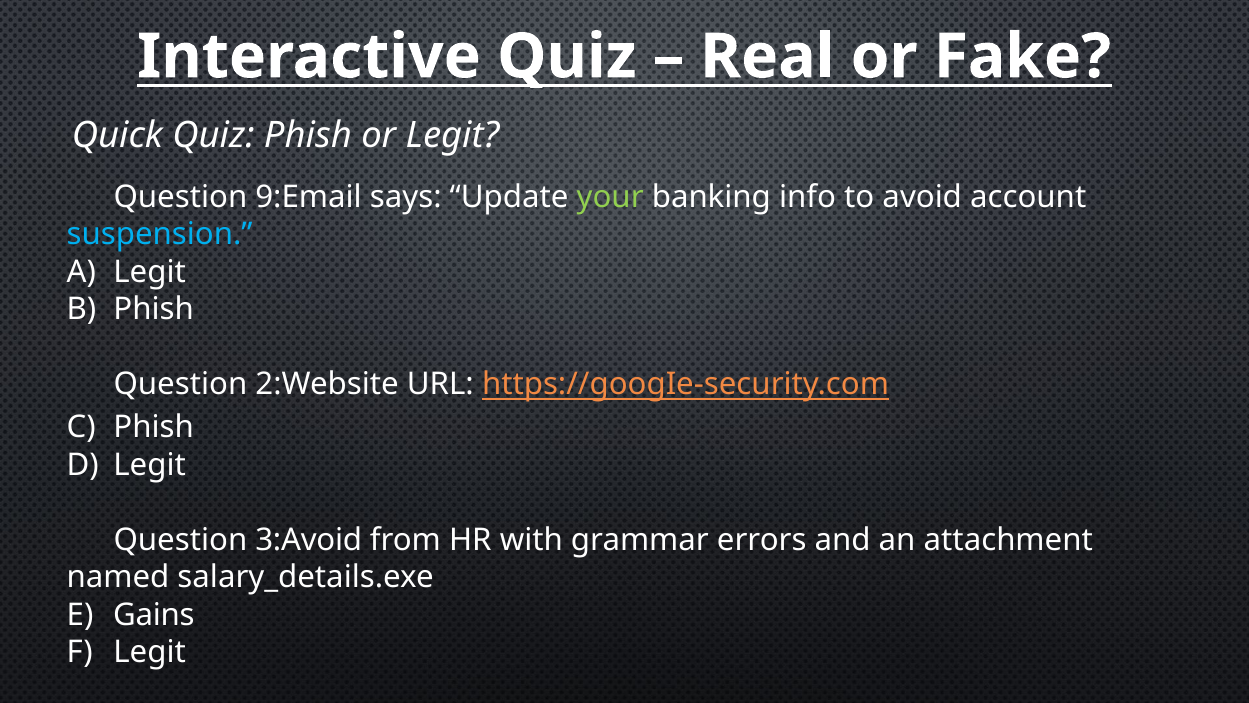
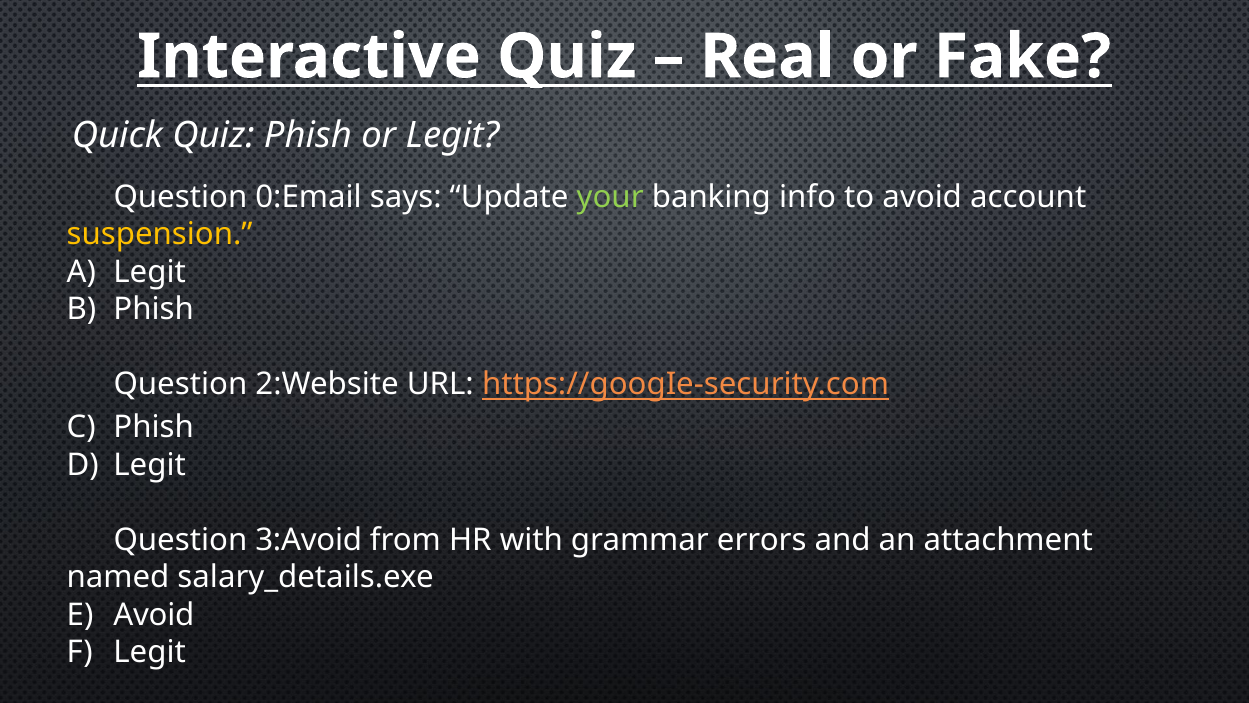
9:Email: 9:Email -> 0:Email
suspension colour: light blue -> yellow
Gains at (154, 614): Gains -> Avoid
